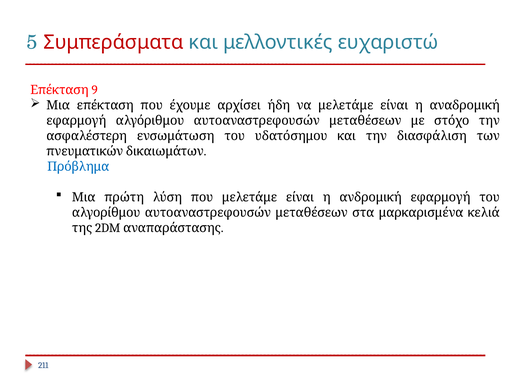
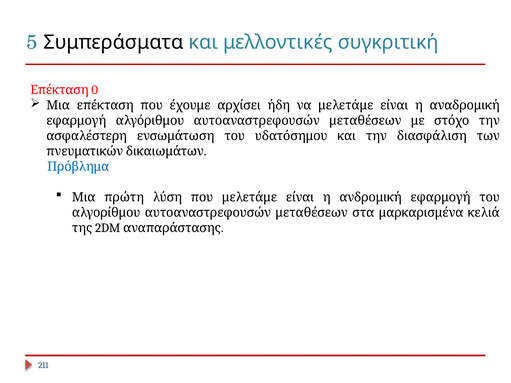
Συμπεράσματα colour: red -> black
ευχαριστώ: ευχαριστώ -> συγκριτική
9: 9 -> 0
